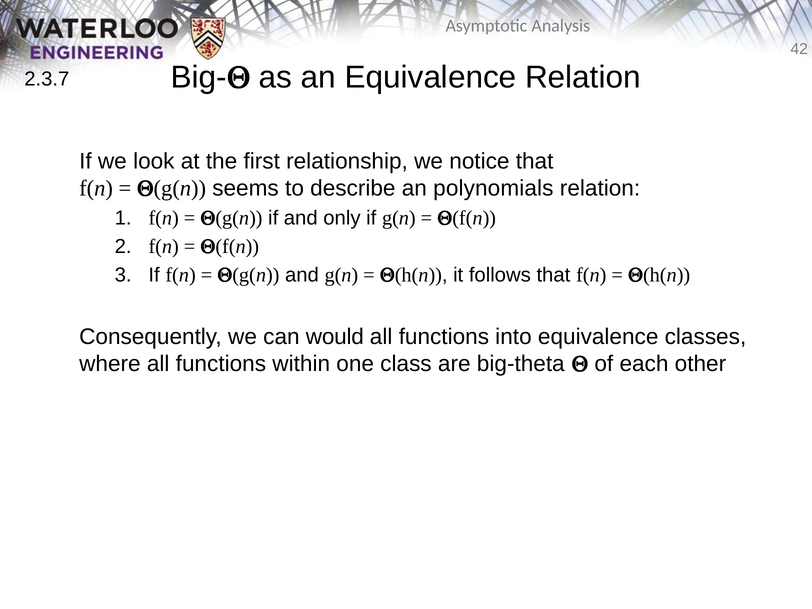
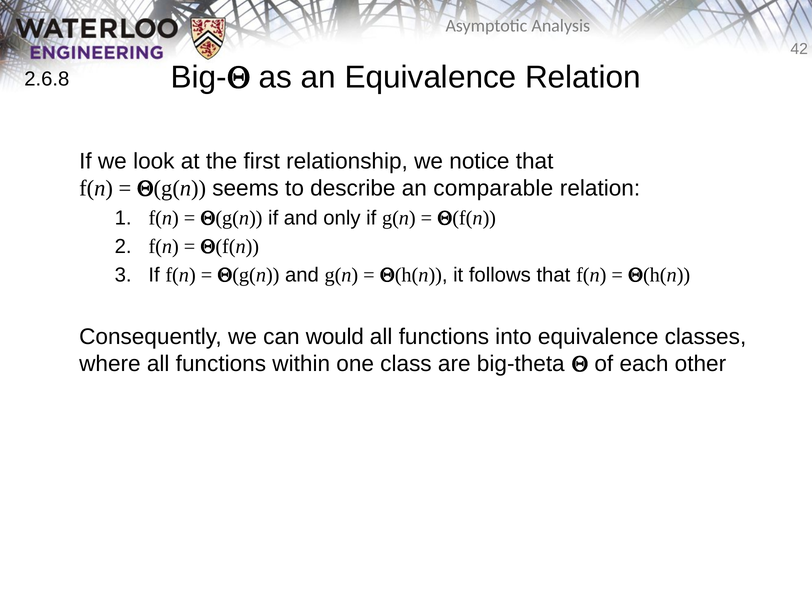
2.3.7: 2.3.7 -> 2.6.8
polynomials: polynomials -> comparable
